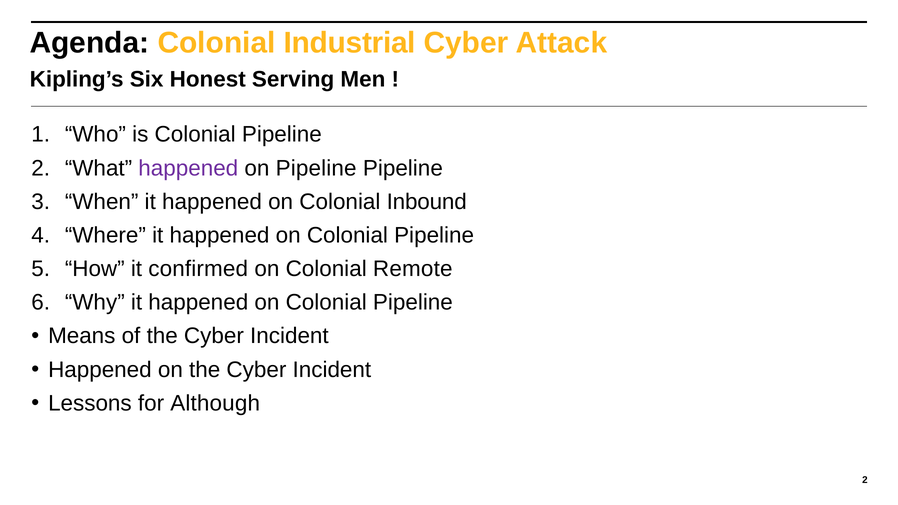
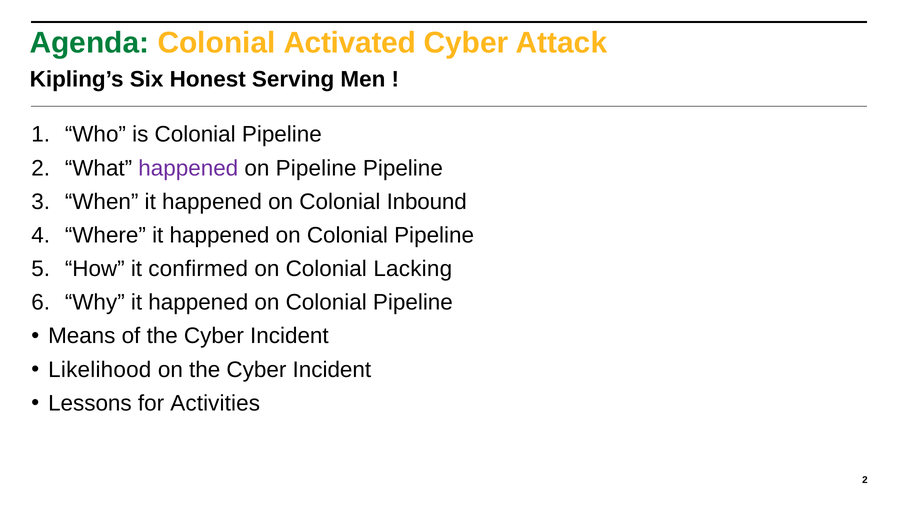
Agenda colour: black -> green
Industrial: Industrial -> Activated
Remote: Remote -> Lacking
Happened at (100, 370): Happened -> Likelihood
Although: Although -> Activities
